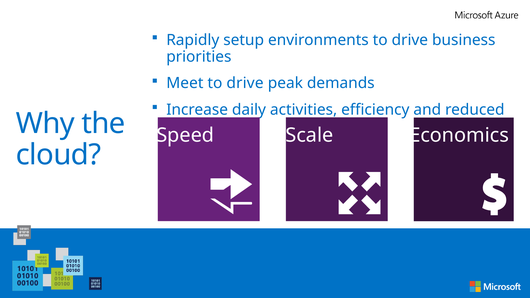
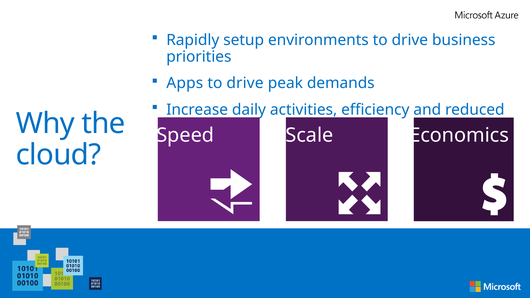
Meet: Meet -> Apps
